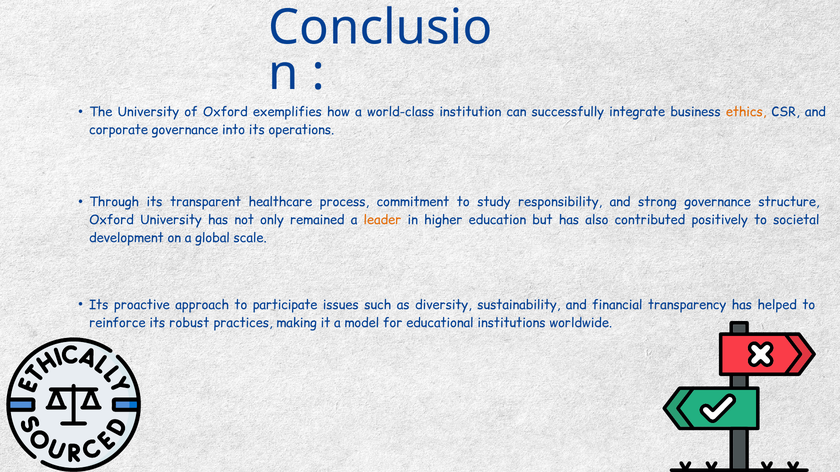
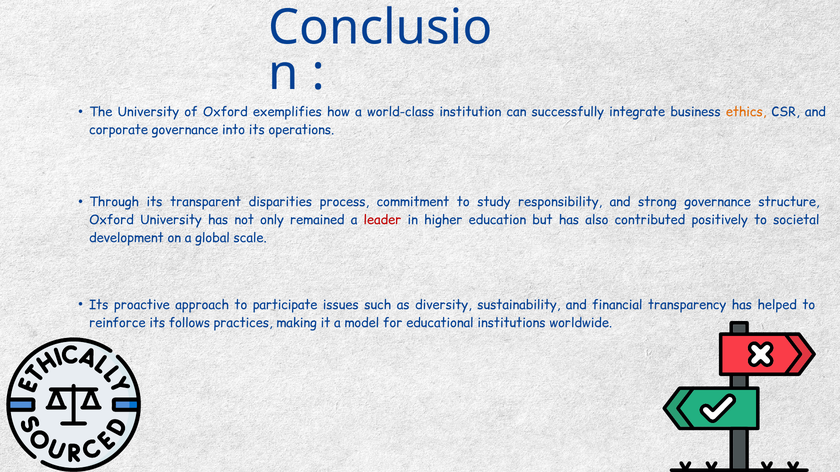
healthcare: healthcare -> disparities
leader colour: orange -> red
robust: robust -> follows
